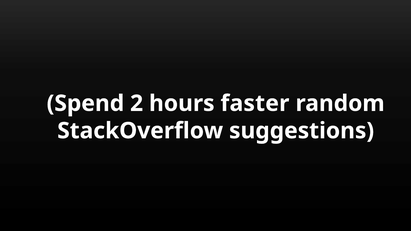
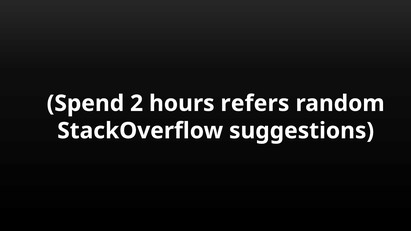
faster: faster -> refers
